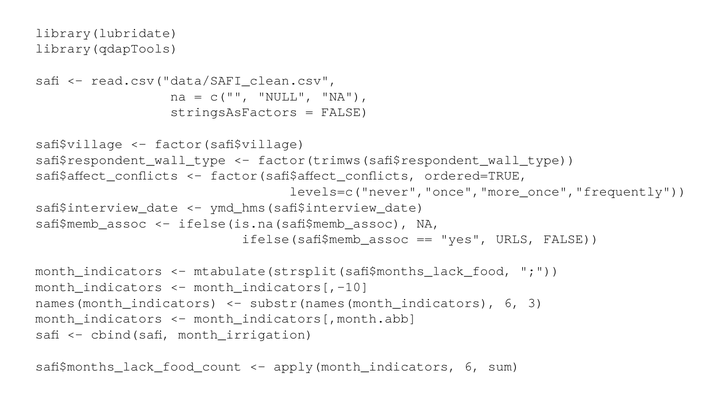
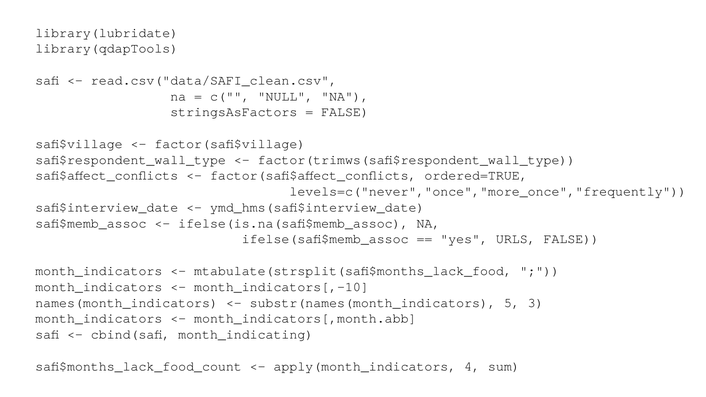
substr(names(month_indicators 6: 6 -> 5
month_irrigation: month_irrigation -> month_indicating
apply(month_indicators 6: 6 -> 4
